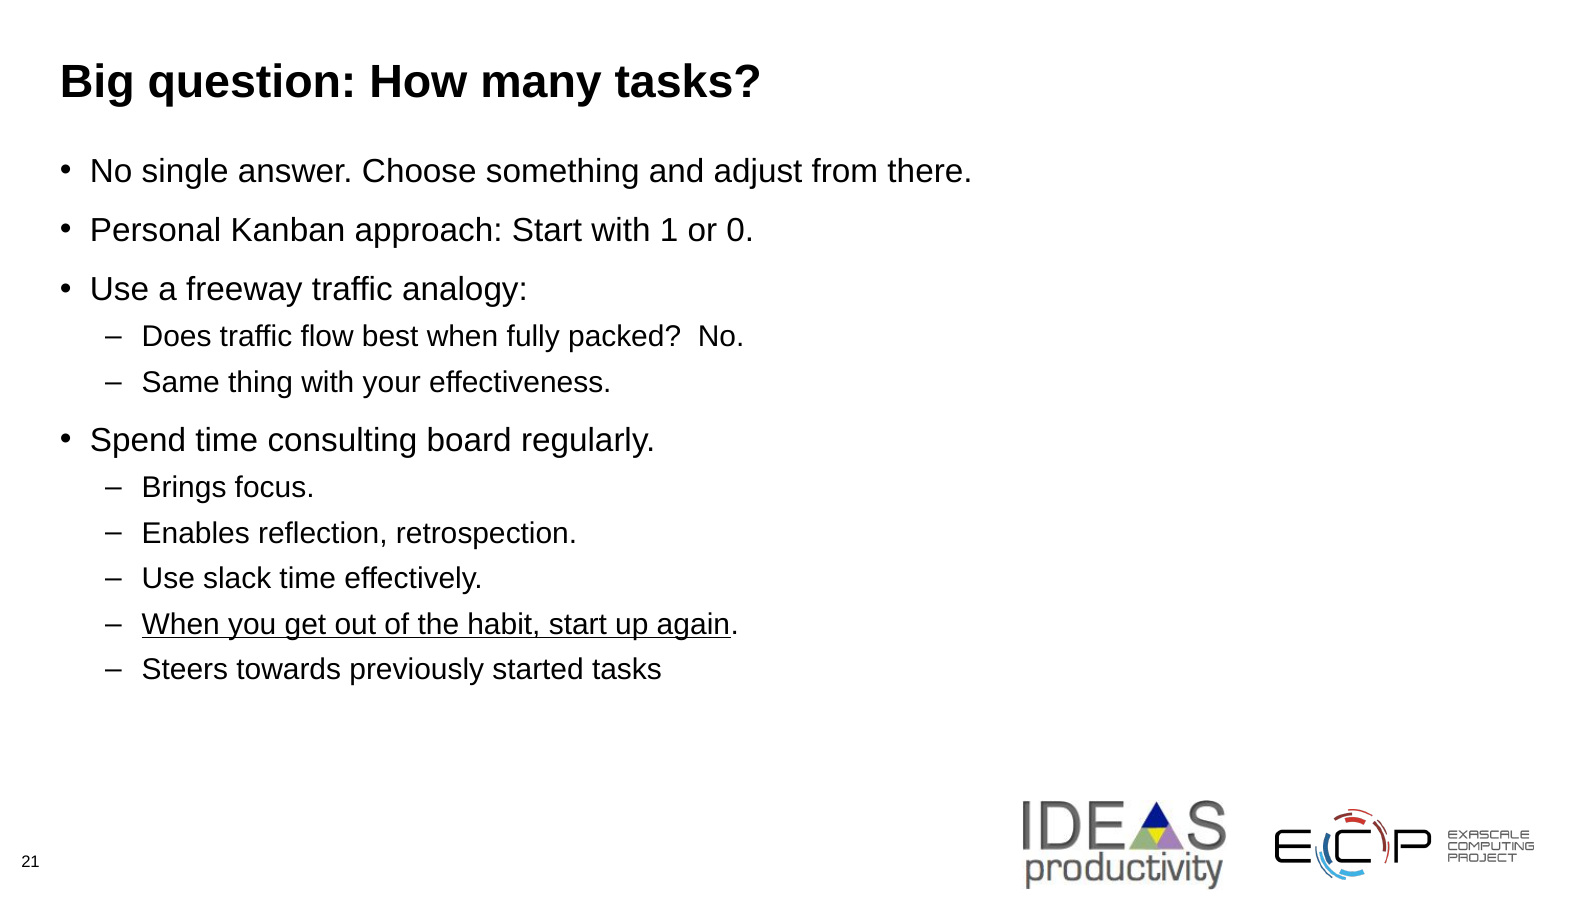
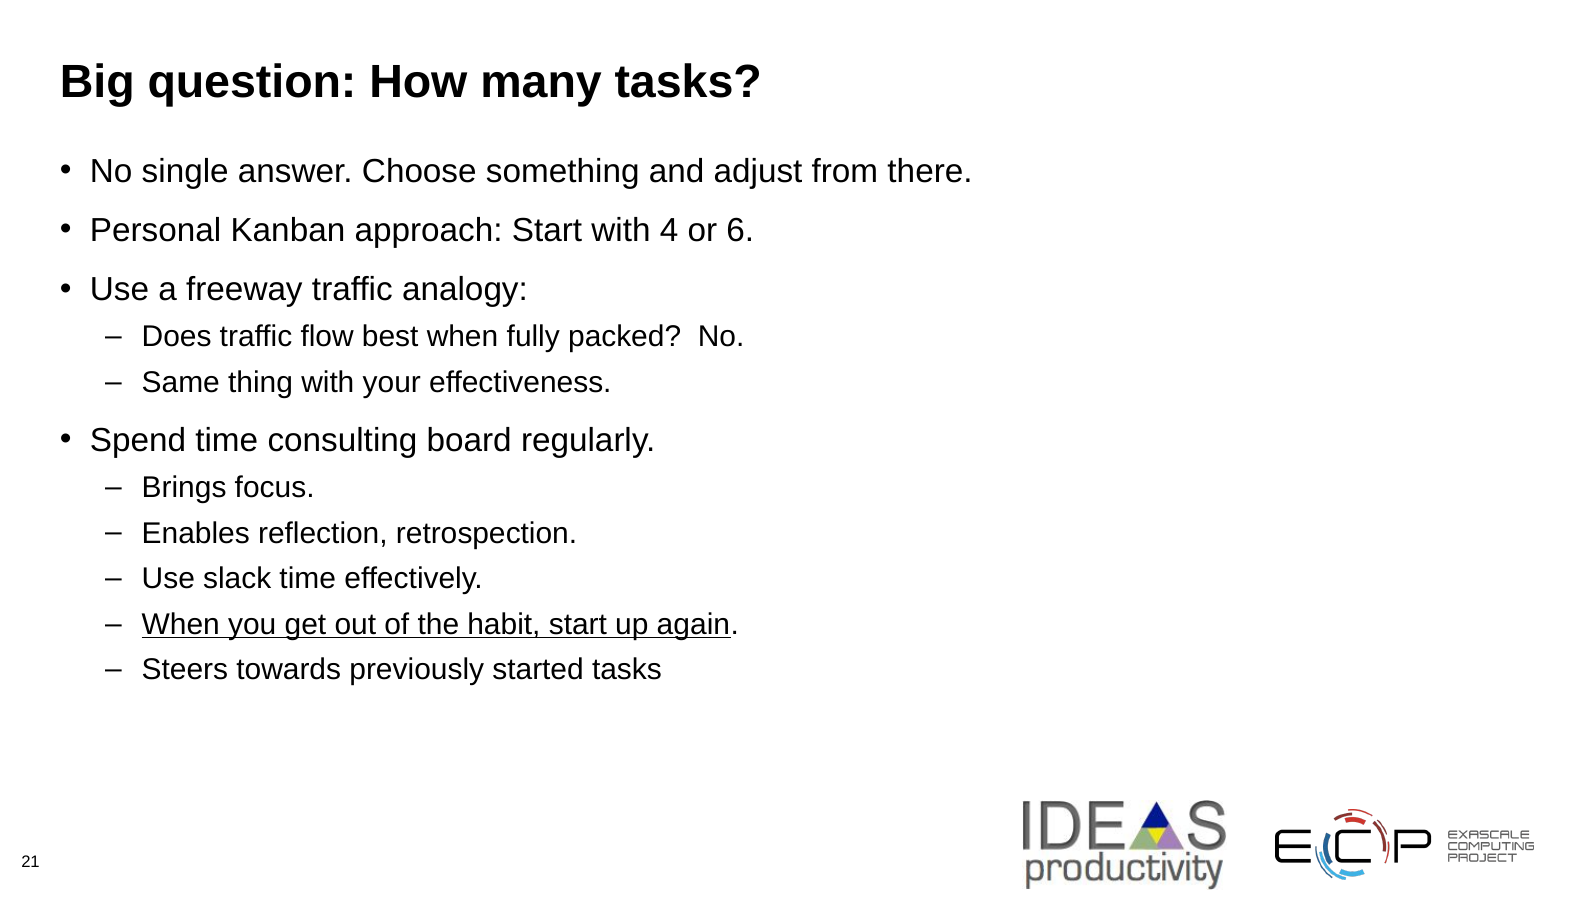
1: 1 -> 4
0: 0 -> 6
